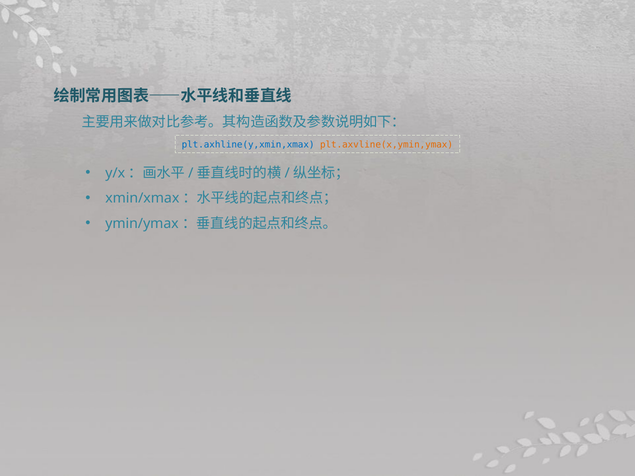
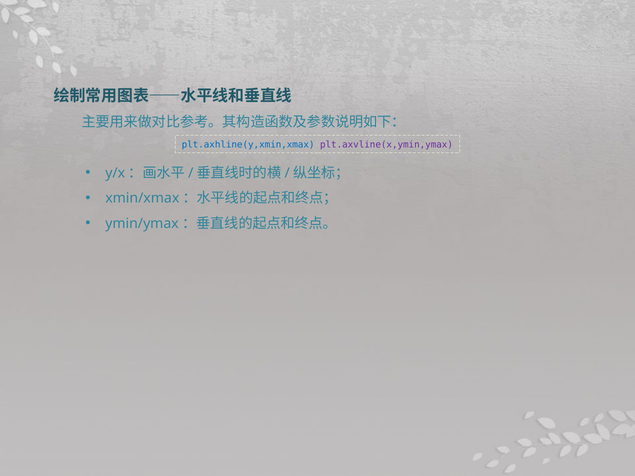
plt.axvline(x,ymin,ymax colour: orange -> purple
